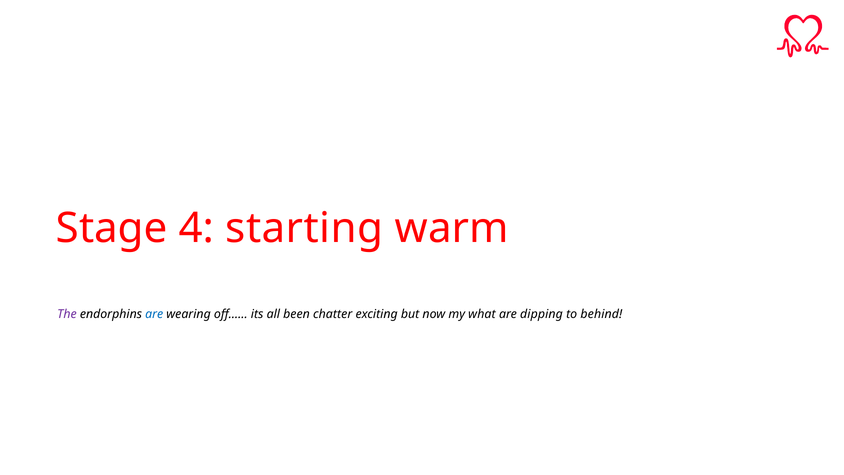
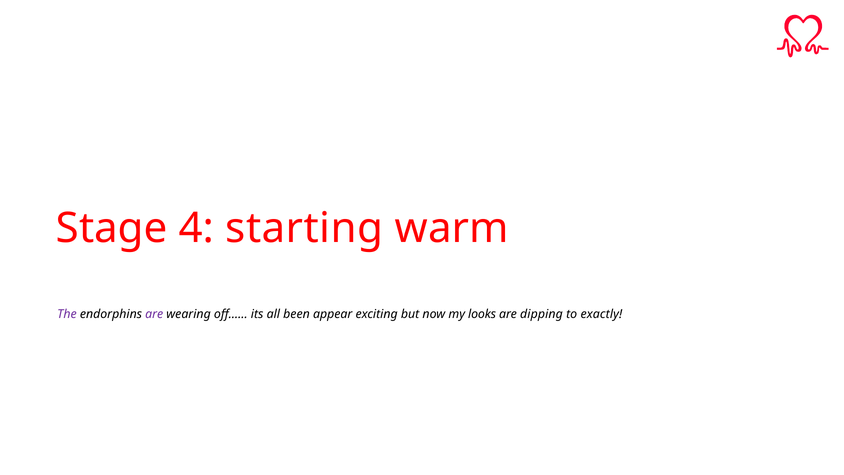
are at (154, 314) colour: blue -> purple
chatter: chatter -> appear
what: what -> looks
behind: behind -> exactly
